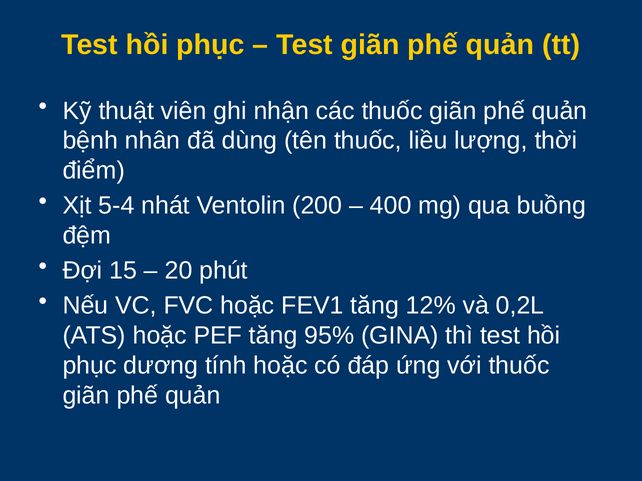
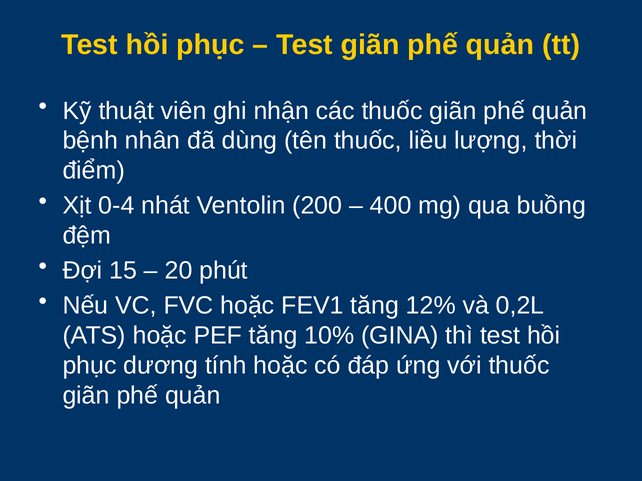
5-4: 5-4 -> 0-4
95%: 95% -> 10%
